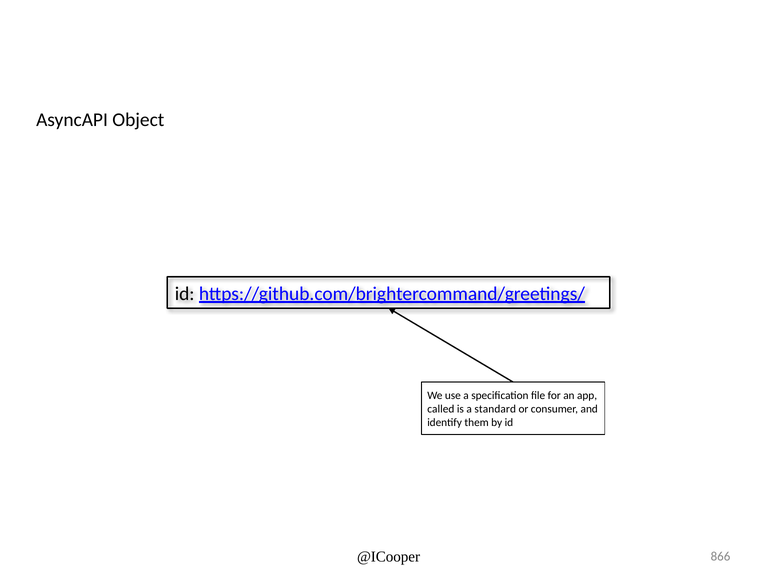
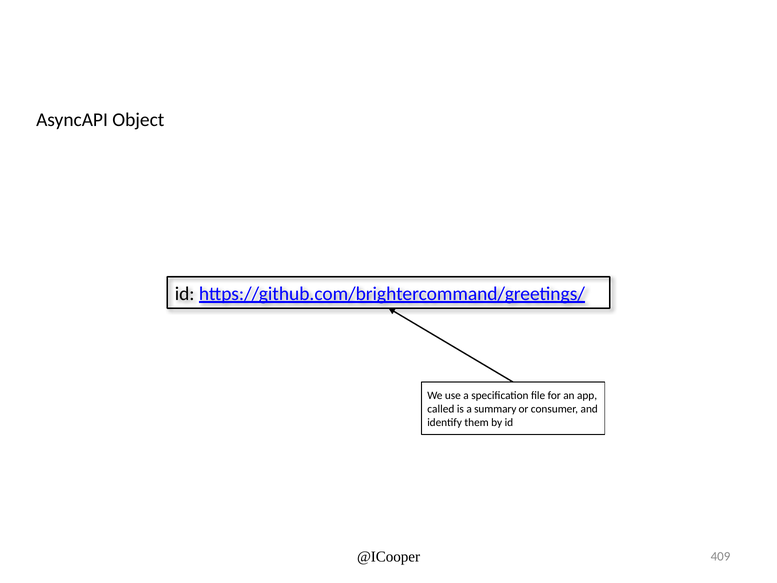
standard: standard -> summary
866: 866 -> 409
